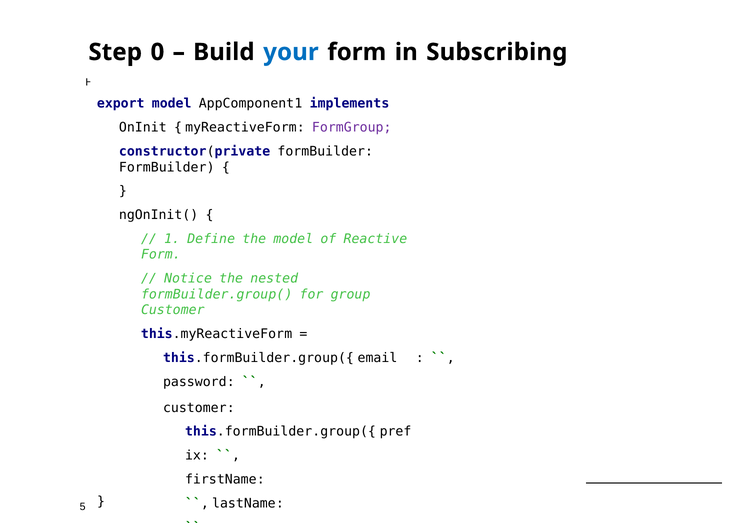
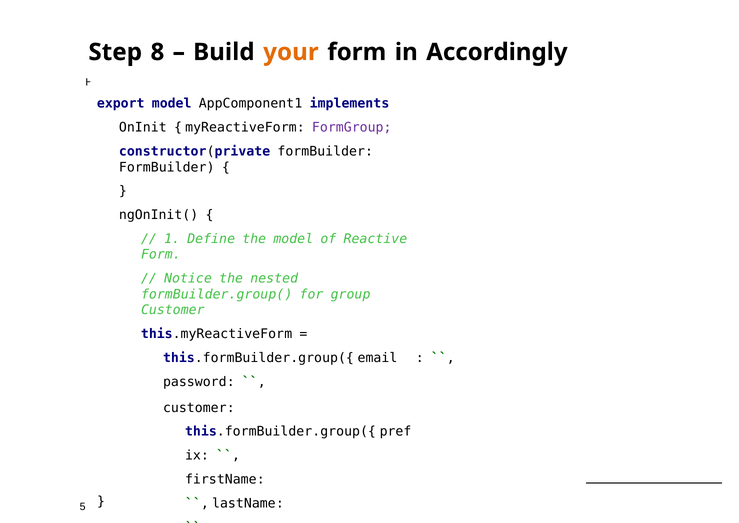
0: 0 -> 8
your colour: blue -> orange
Subscribing: Subscribing -> Accordingly
